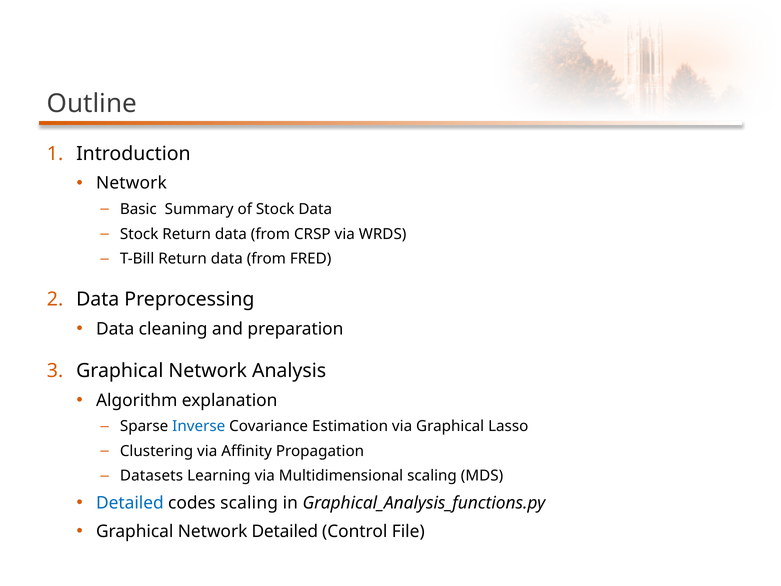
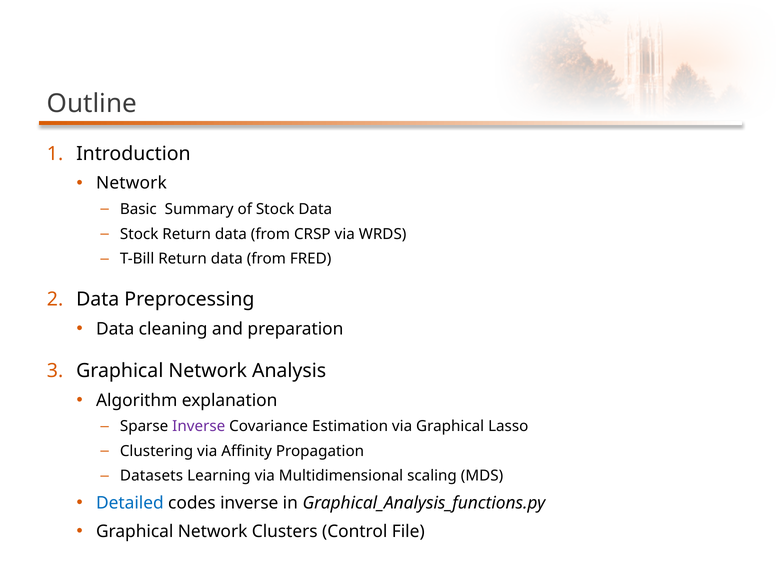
Inverse at (199, 426) colour: blue -> purple
codes scaling: scaling -> inverse
Network Detailed: Detailed -> Clusters
